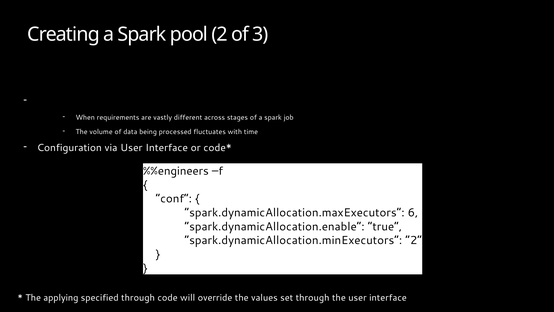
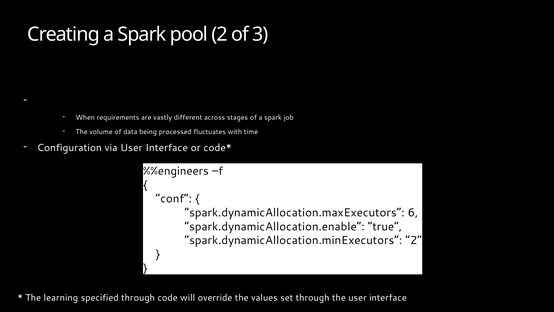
applying: applying -> learning
